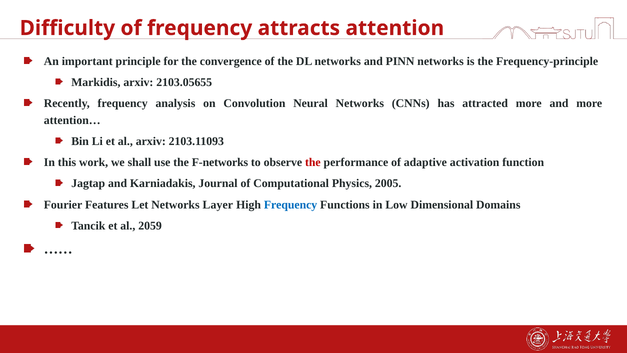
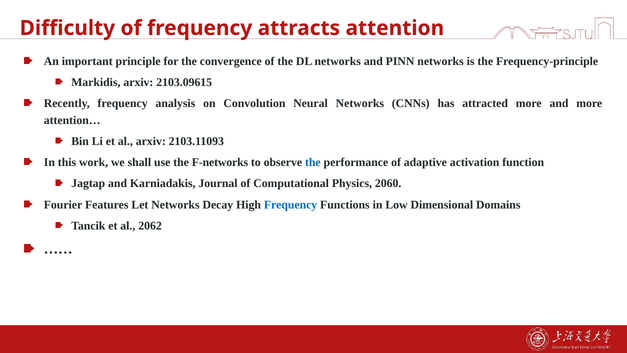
2103.05655: 2103.05655 -> 2103.09615
the at (313, 162) colour: red -> blue
2005: 2005 -> 2060
Layer: Layer -> Decay
2059: 2059 -> 2062
